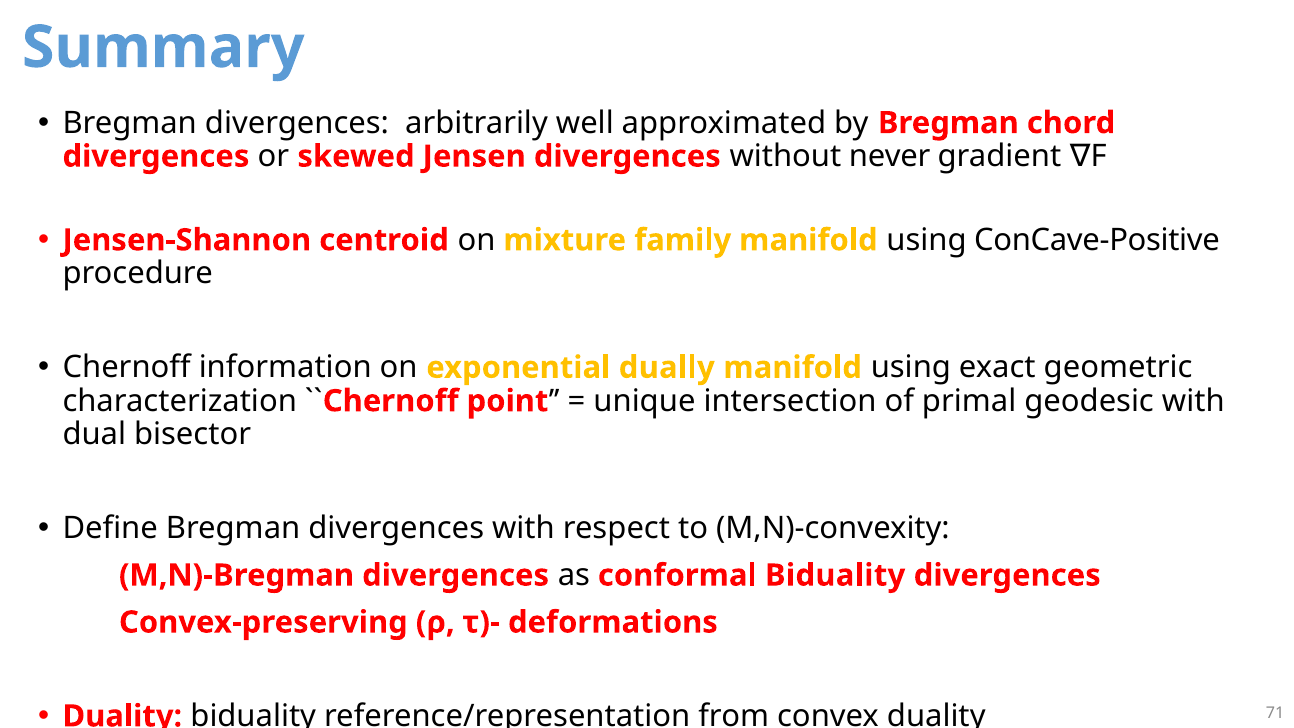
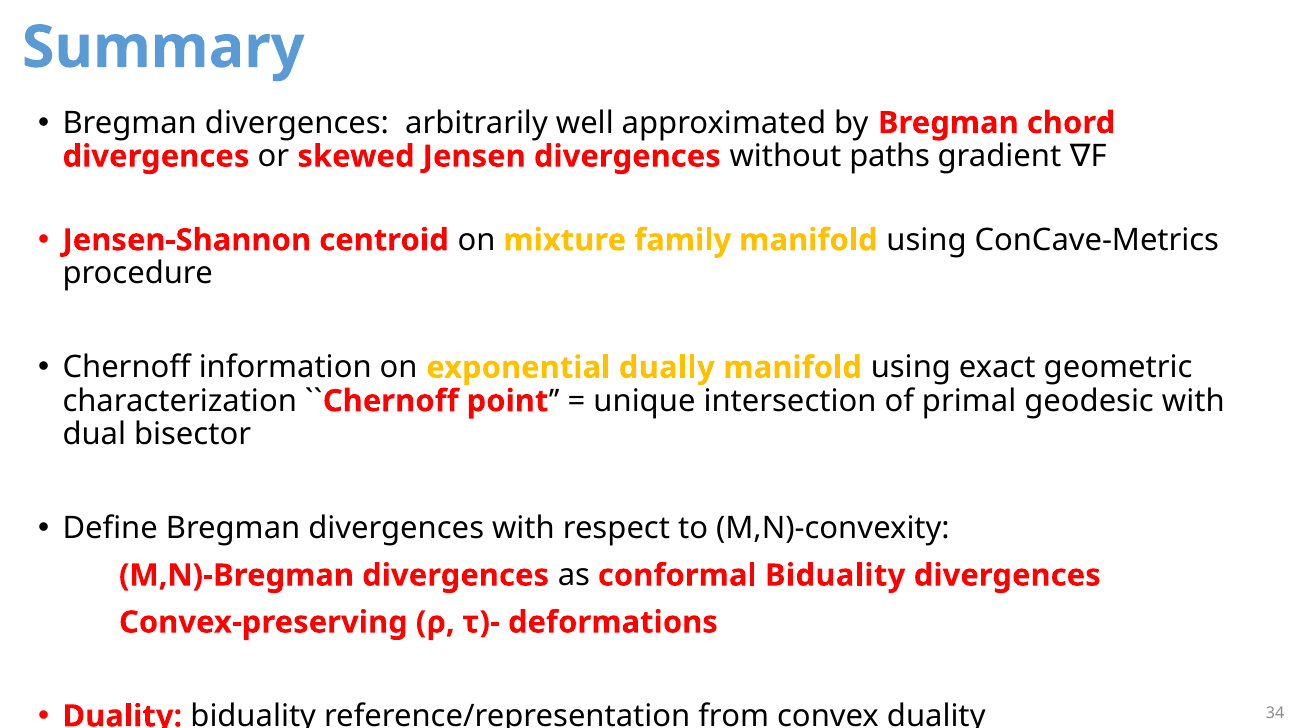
never: never -> paths
ConCave-Positive: ConCave-Positive -> ConCave-Metrics
71: 71 -> 34
